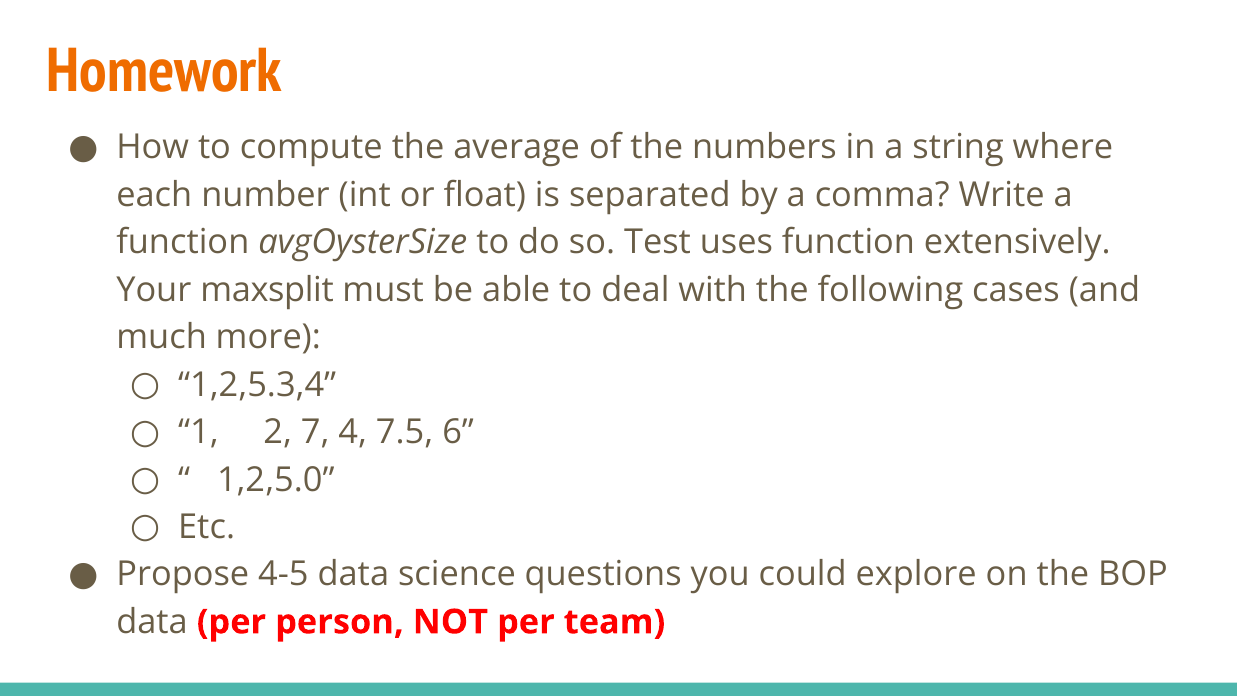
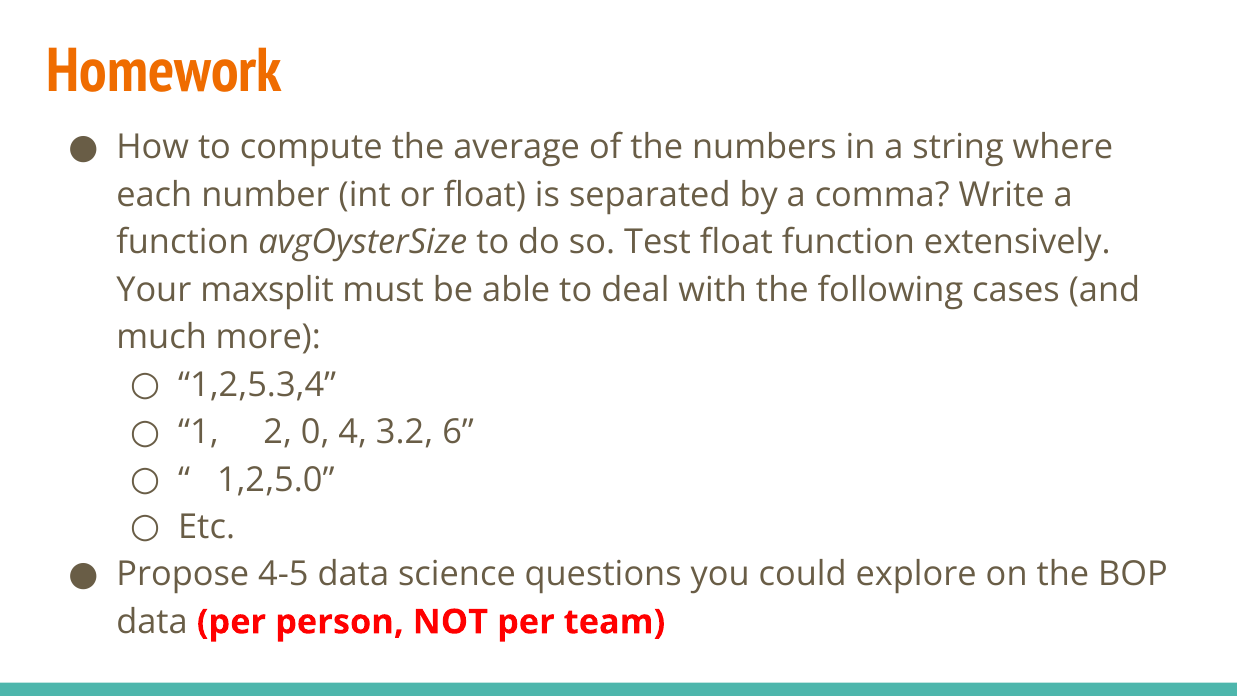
Test uses: uses -> float
7: 7 -> 0
7.5: 7.5 -> 3.2
